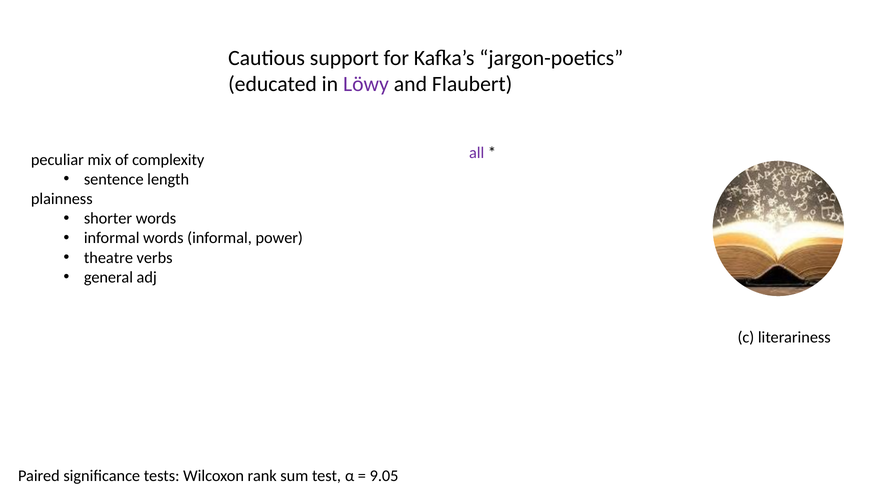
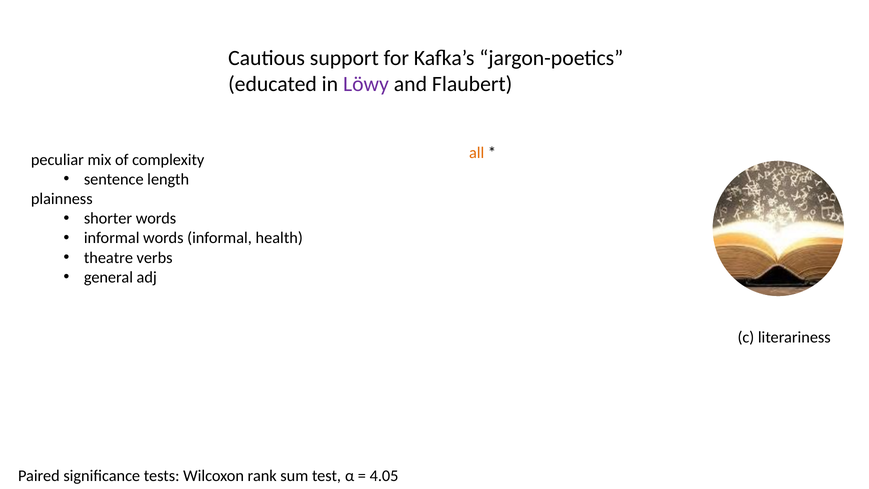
all colour: purple -> orange
power: power -> health
9.05: 9.05 -> 4.05
